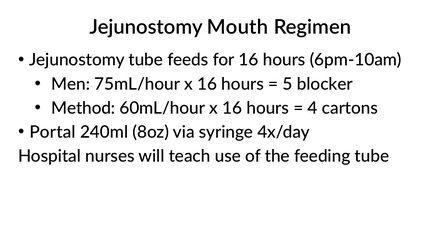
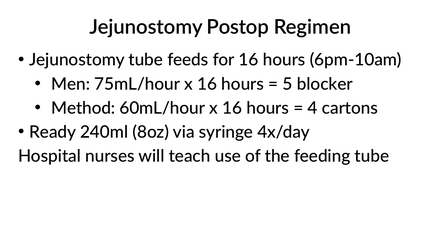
Mouth: Mouth -> Postop
Portal: Portal -> Ready
